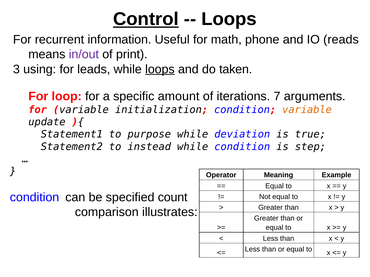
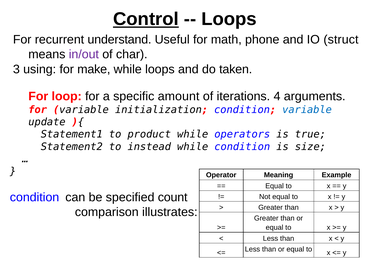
information: information -> understand
reads: reads -> struct
print: print -> char
leads: leads -> make
loops at (160, 69) underline: present -> none
7: 7 -> 4
variable at (307, 110) colour: orange -> blue
purpose: purpose -> product
deviation: deviation -> operators
step: step -> size
